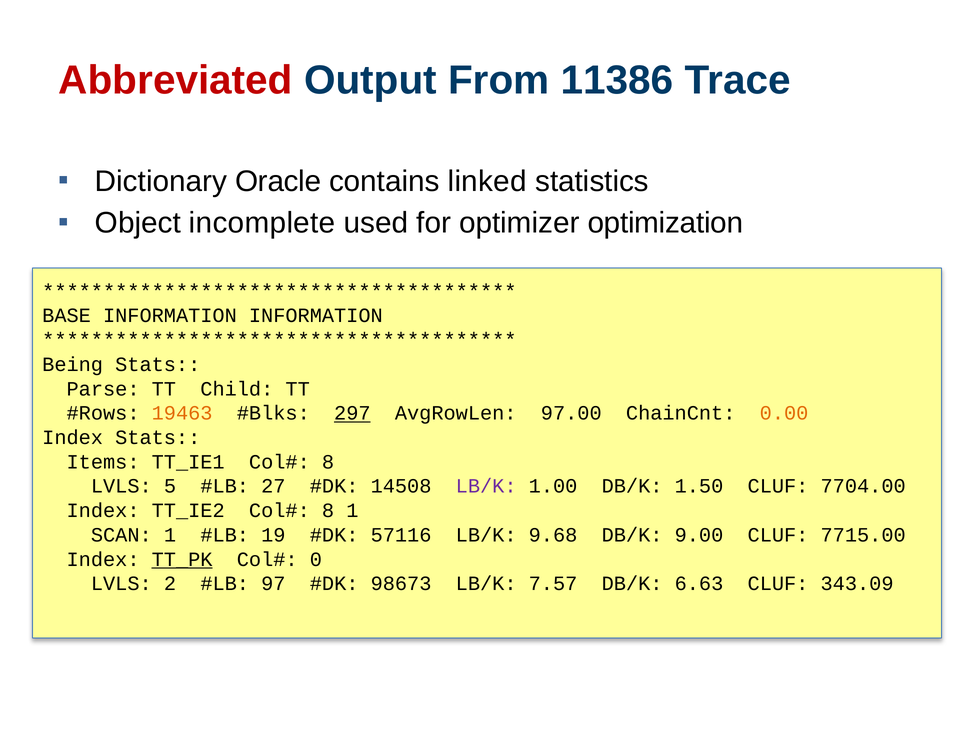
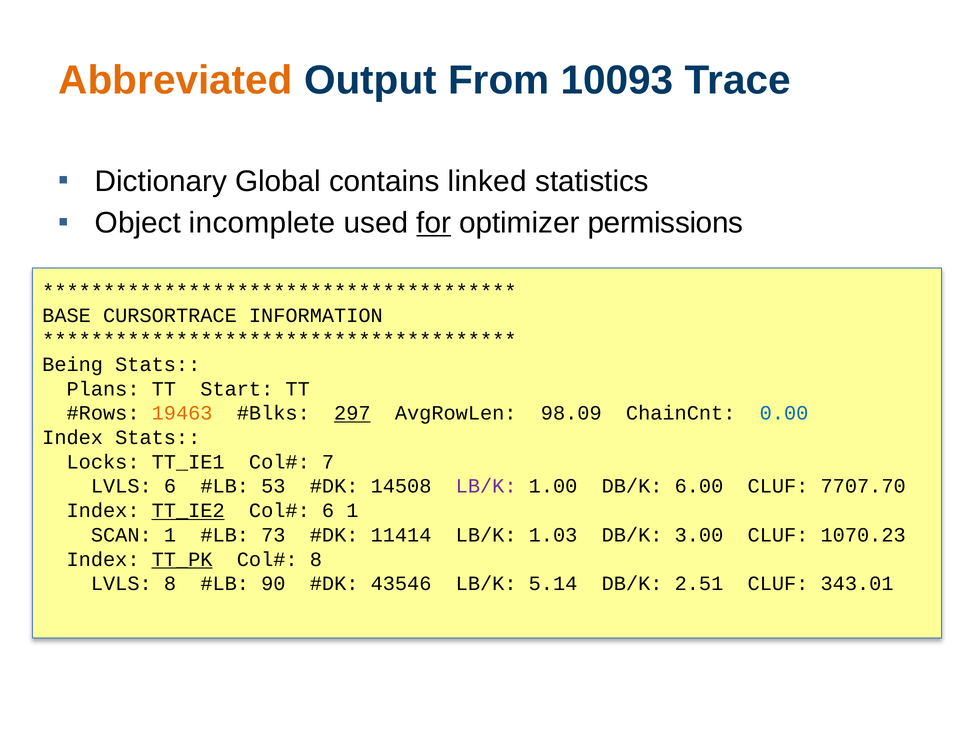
Abbreviated colour: red -> orange
11386: 11386 -> 10093
Oracle: Oracle -> Global
for underline: none -> present
optimization: optimization -> permissions
BASE INFORMATION: INFORMATION -> CURSORTRACE
Parse: Parse -> Plans
Child: Child -> Start
97.00: 97.00 -> 98.09
0.00 colour: orange -> blue
Items: Items -> Locks
8 at (328, 462): 8 -> 7
LVLS 5: 5 -> 6
27 at (273, 486): 27 -> 53
1.50: 1.50 -> 6.00
7704.00: 7704.00 -> 7707.70
TT_IE2 underline: none -> present
8 at (328, 510): 8 -> 6
19: 19 -> 73
57116: 57116 -> 11414
9.68: 9.68 -> 1.03
9.00: 9.00 -> 3.00
7715.00: 7715.00 -> 1070.23
0 at (316, 559): 0 -> 8
LVLS 2: 2 -> 8
97: 97 -> 90
98673: 98673 -> 43546
7.57: 7.57 -> 5.14
6.63: 6.63 -> 2.51
343.09: 343.09 -> 343.01
